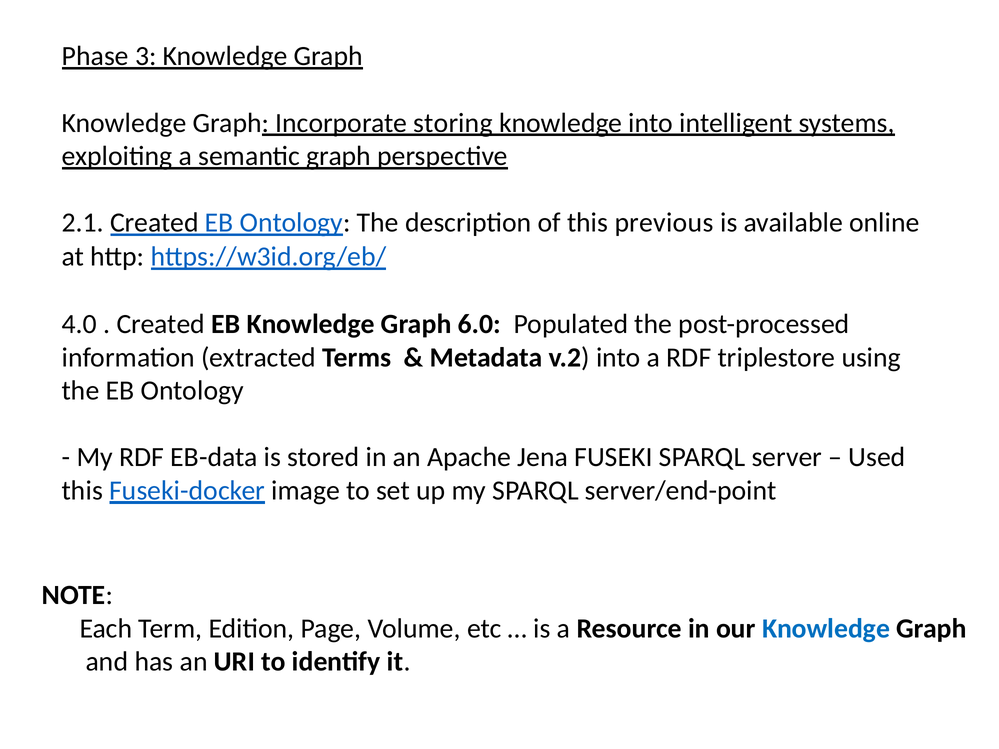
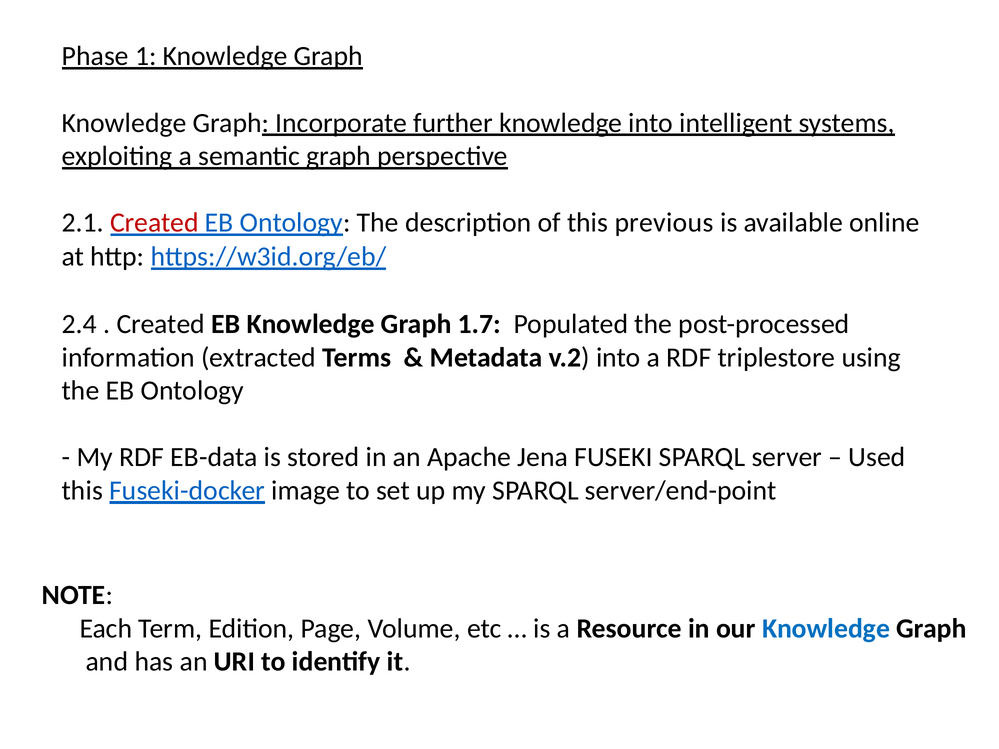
3: 3 -> 1
storing: storing -> further
Created at (155, 223) colour: black -> red
4.0: 4.0 -> 2.4
6.0: 6.0 -> 1.7
